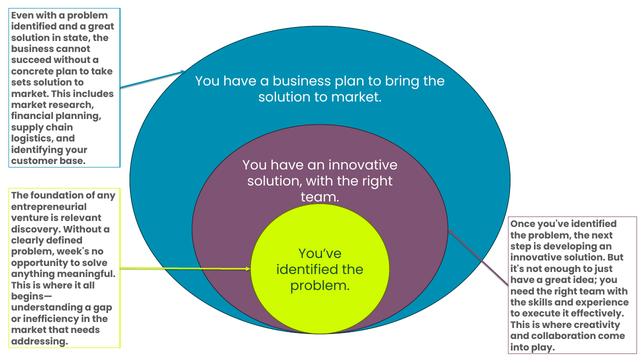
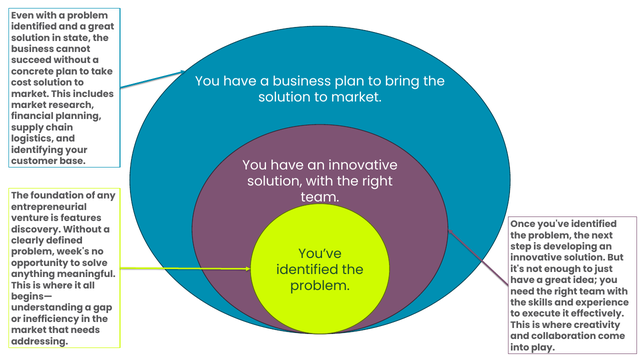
sets: sets -> cost
relevant: relevant -> features
